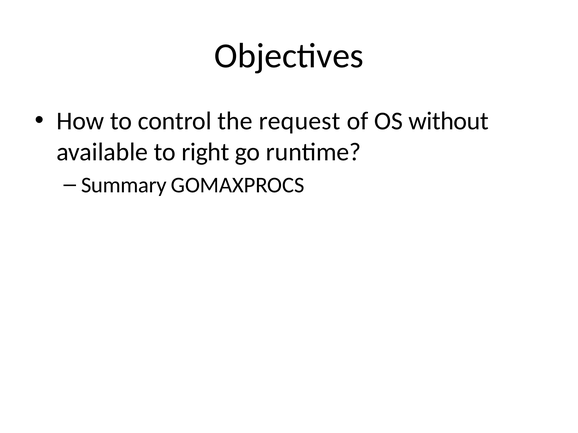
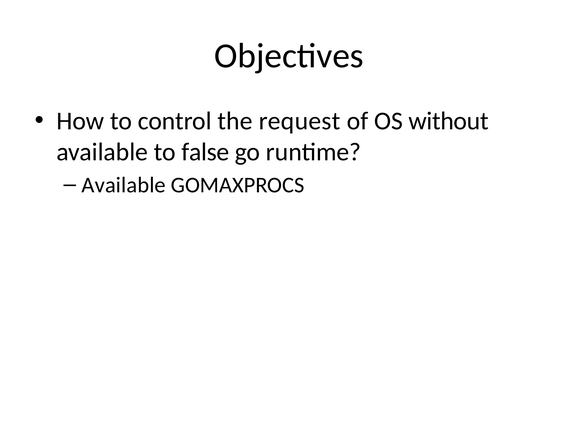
right: right -> false
Summary at (124, 185): Summary -> Available
